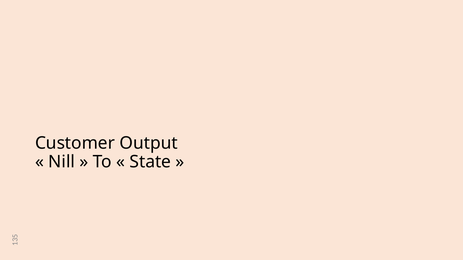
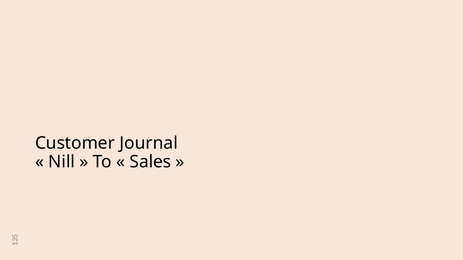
Output: Output -> Journal
State: State -> Sales
